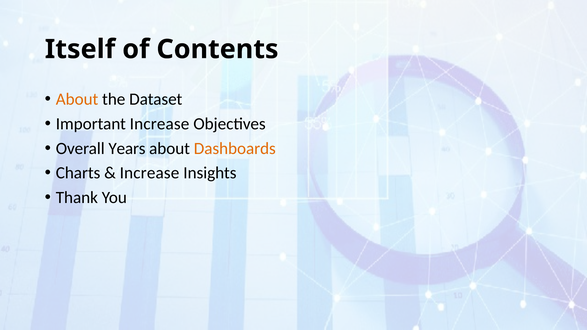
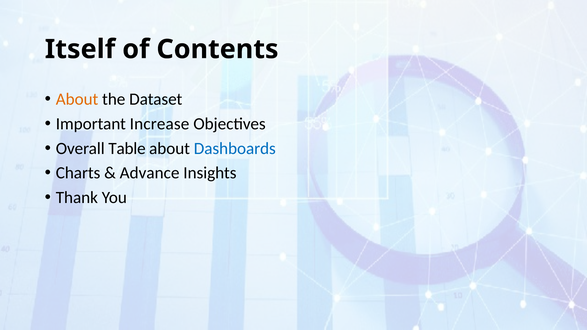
Years: Years -> Table
Dashboards colour: orange -> blue
Increase at (149, 173): Increase -> Advance
